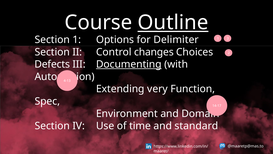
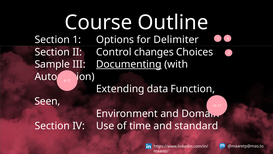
Outline underline: present -> none
Defects: Defects -> Sample
very: very -> data
Spec: Spec -> Seen
